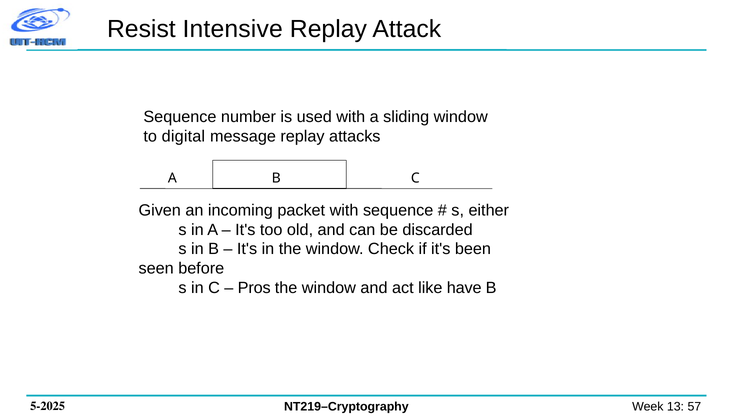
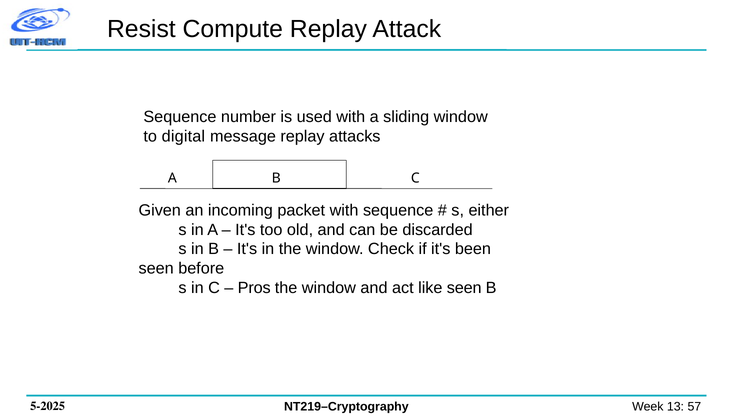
Intensive: Intensive -> Compute
like have: have -> seen
